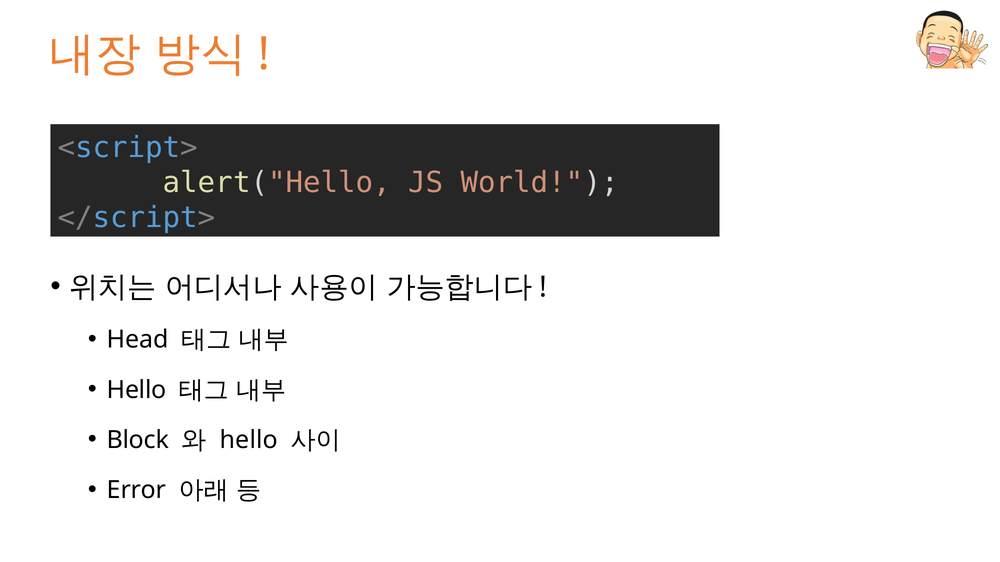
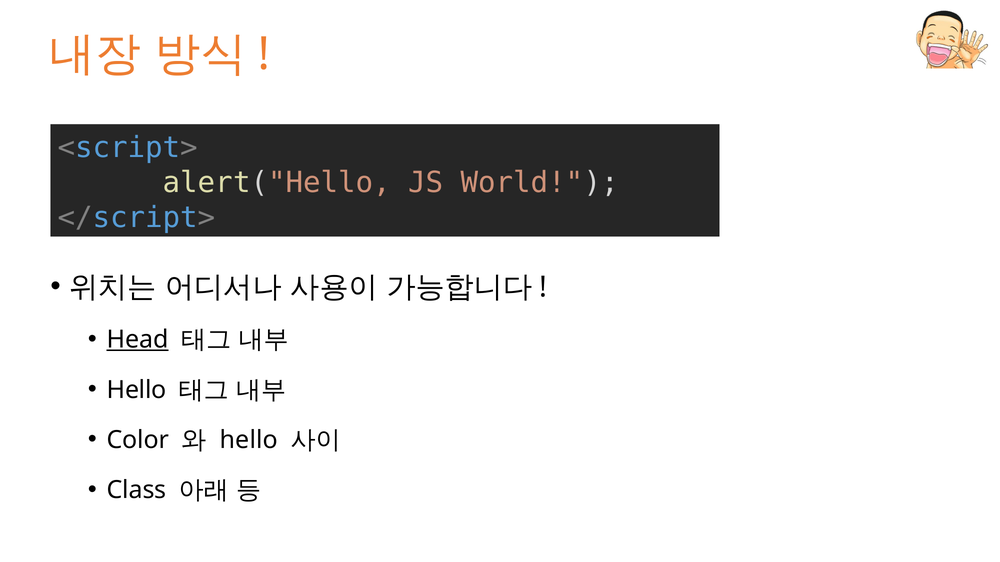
Head underline: none -> present
Block: Block -> Color
Error: Error -> Class
